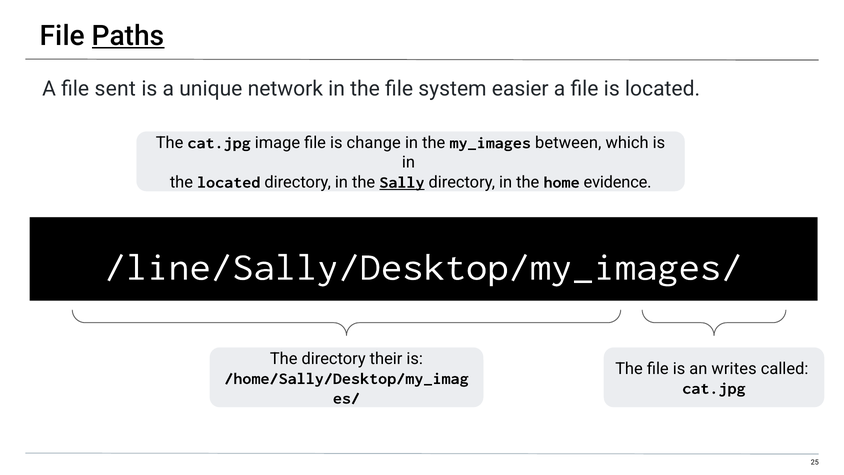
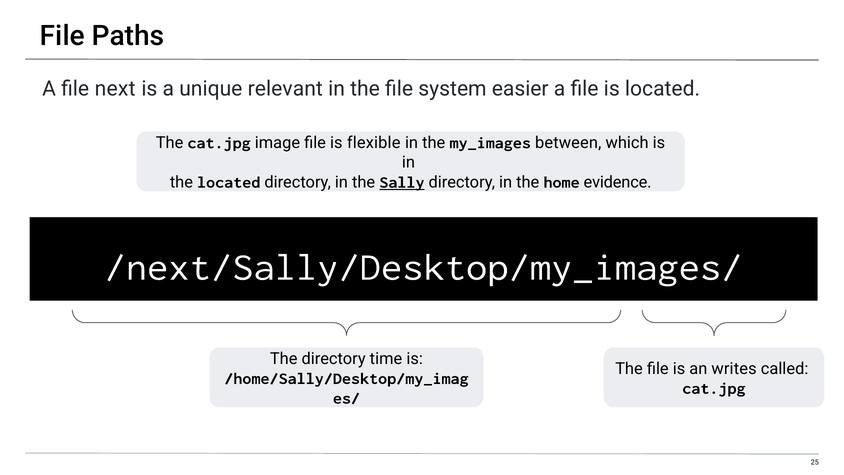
Paths underline: present -> none
sent: sent -> next
network: network -> relevant
change: change -> flexible
/line/Sally/Desktop/my_images/: /line/Sally/Desktop/my_images/ -> /next/Sally/Desktop/my_images/
their: their -> time
